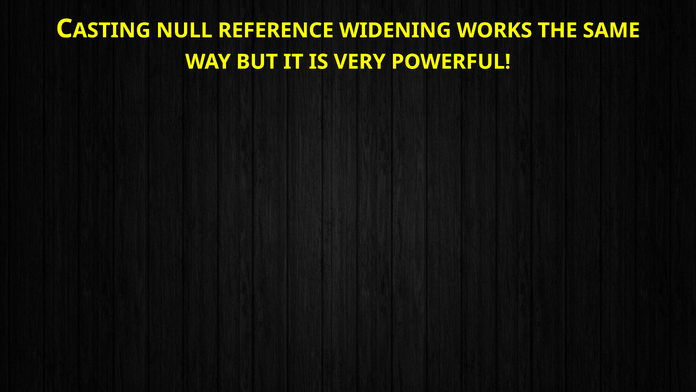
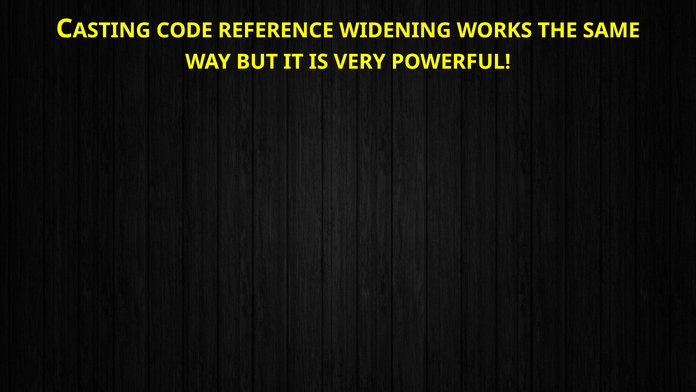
NULL: NULL -> CODE
